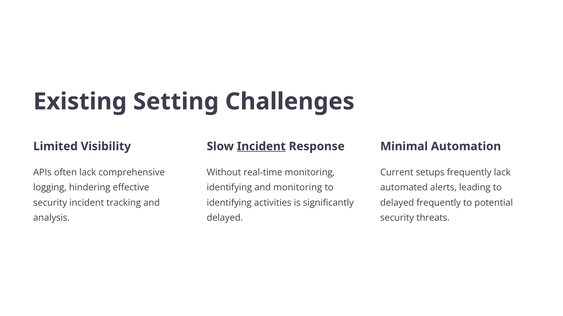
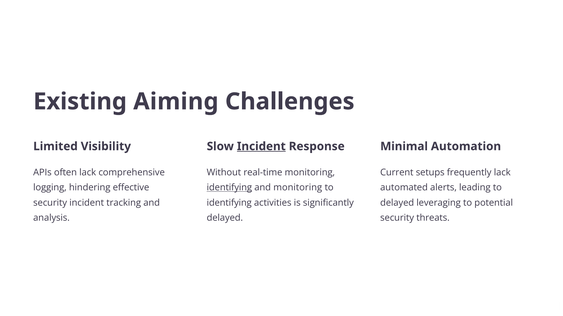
Setting: Setting -> Aiming
identifying at (229, 188) underline: none -> present
delayed frequently: frequently -> leveraging
